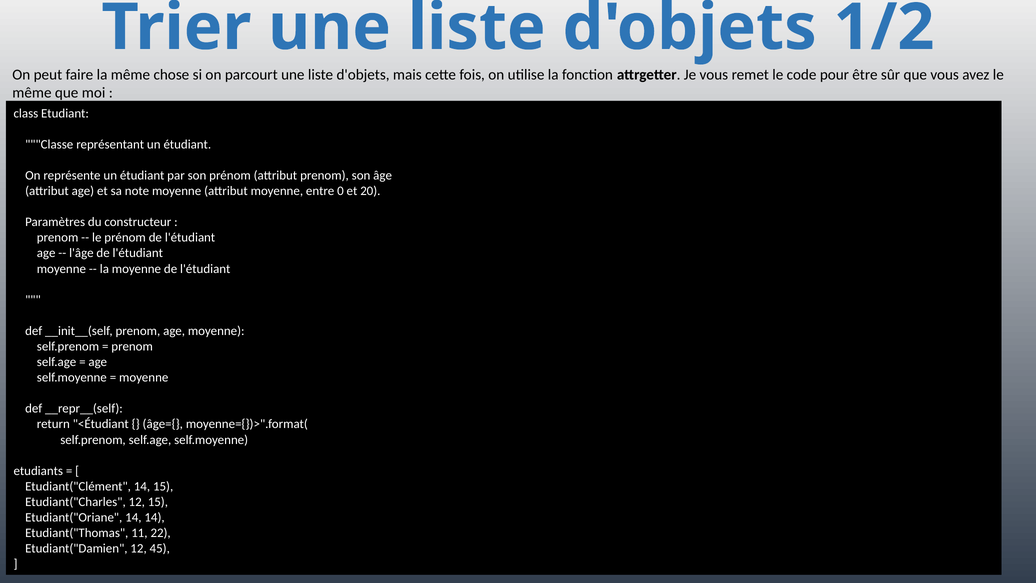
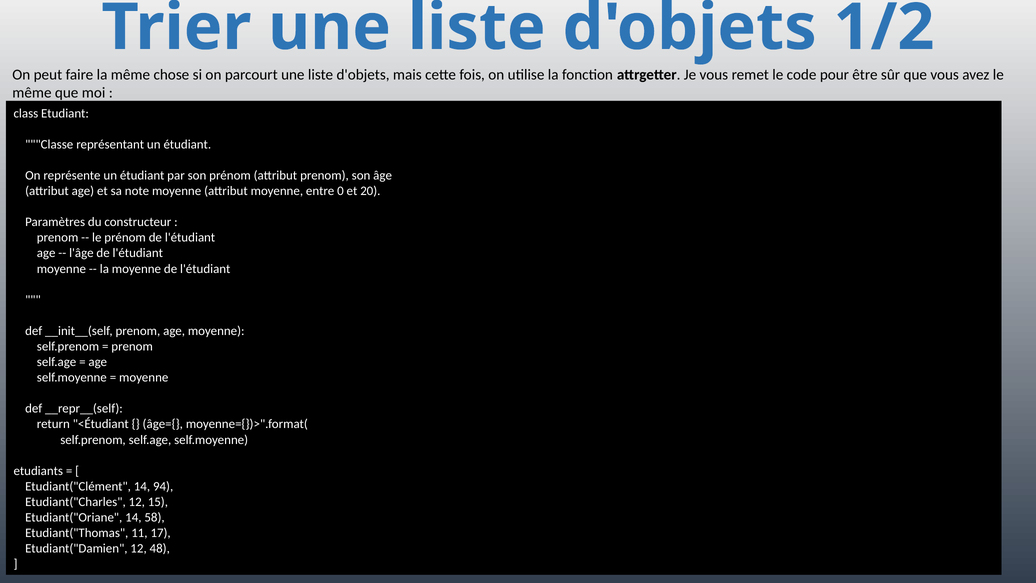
14 15: 15 -> 94
14 14: 14 -> 58
22: 22 -> 17
45: 45 -> 48
